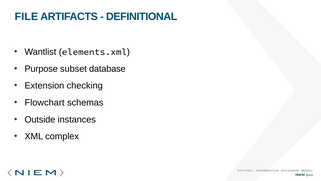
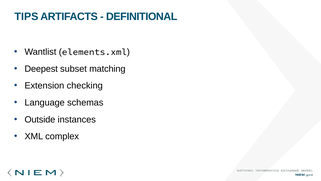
FILE: FILE -> TIPS
Purpose: Purpose -> Deepest
database: database -> matching
Flowchart: Flowchart -> Language
